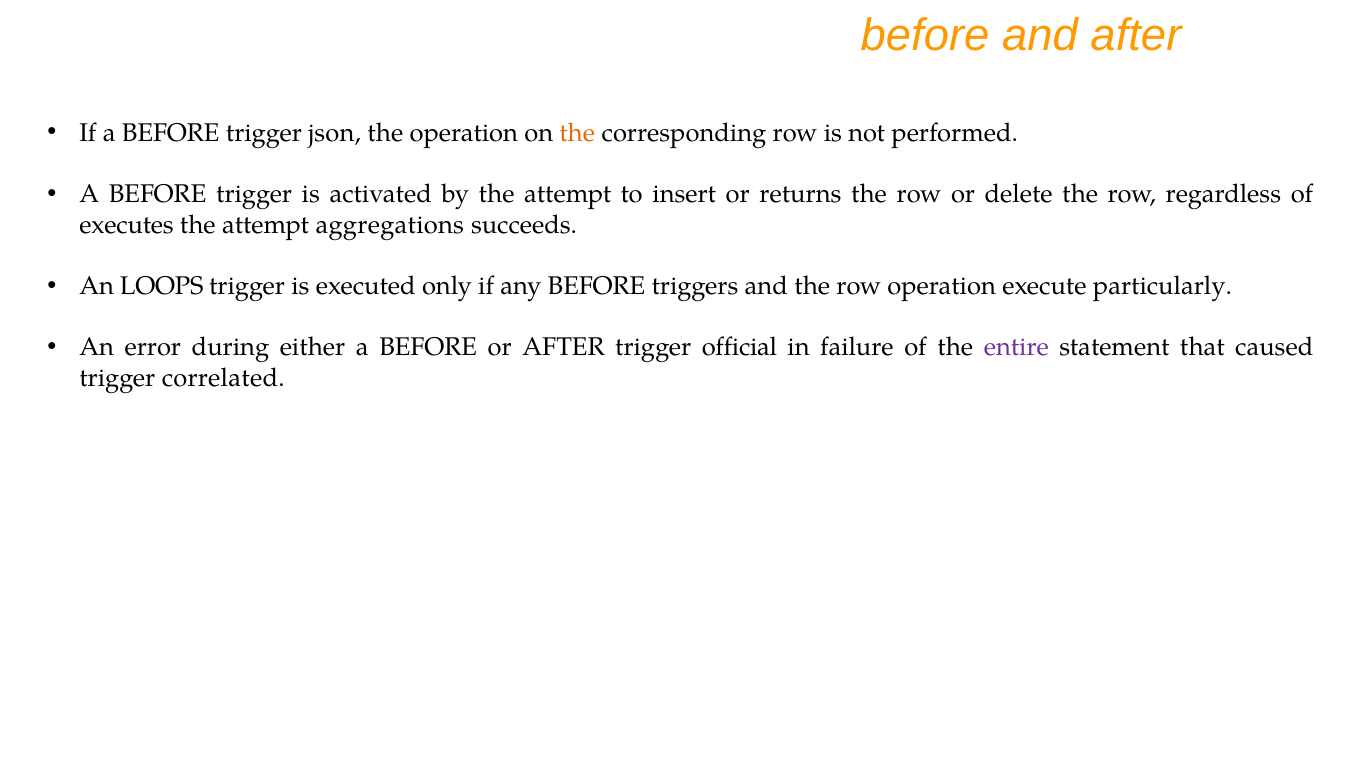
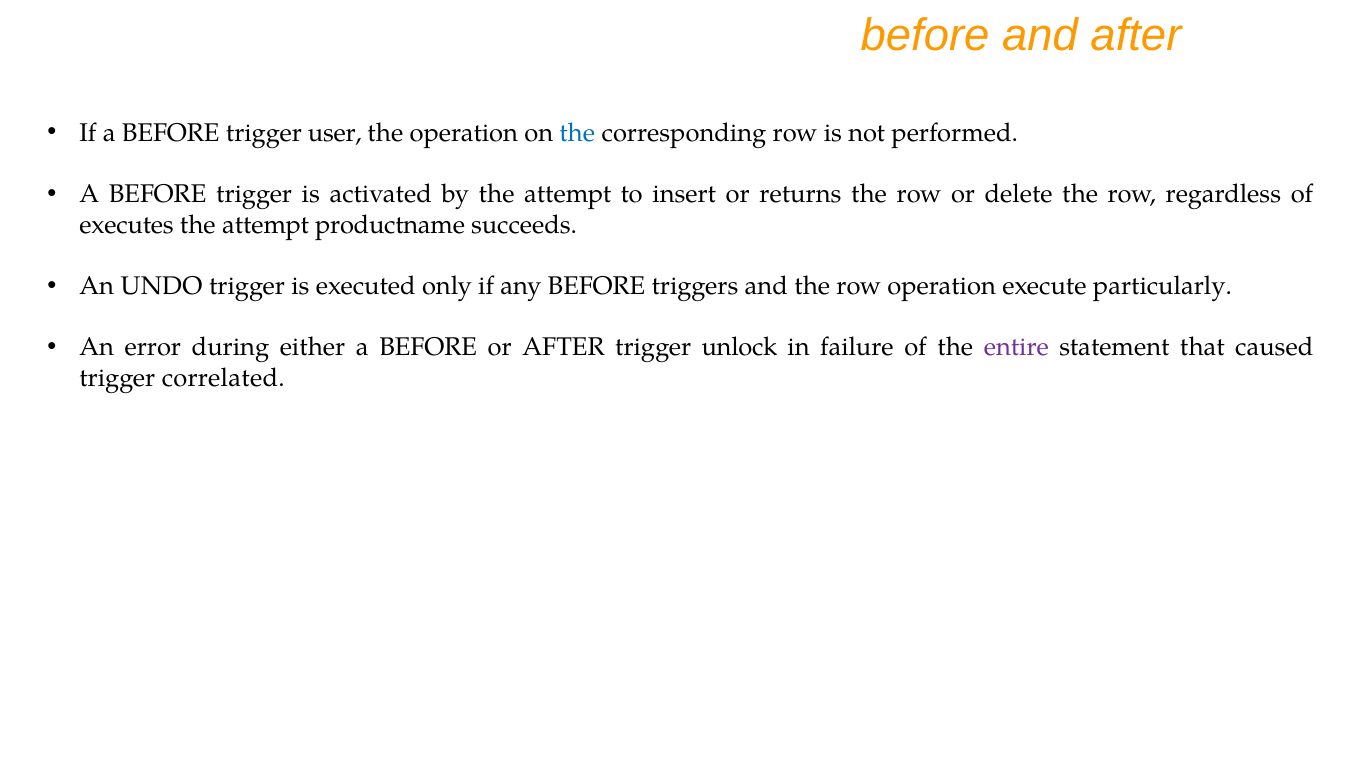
json: json -> user
the at (577, 133) colour: orange -> blue
aggregations: aggregations -> productname
LOOPS: LOOPS -> UNDO
official: official -> unlock
